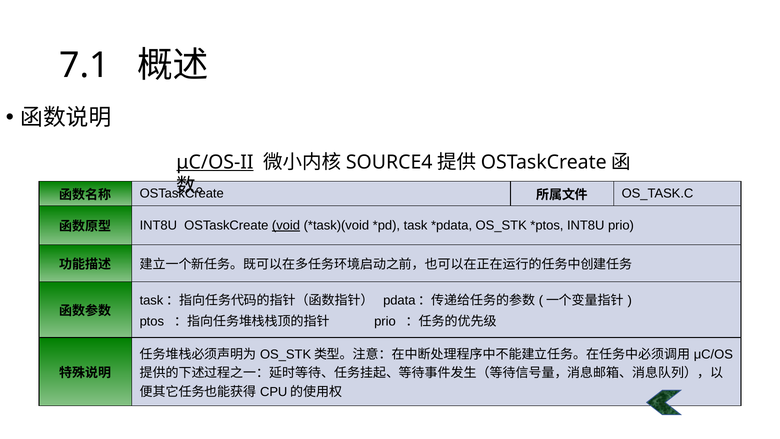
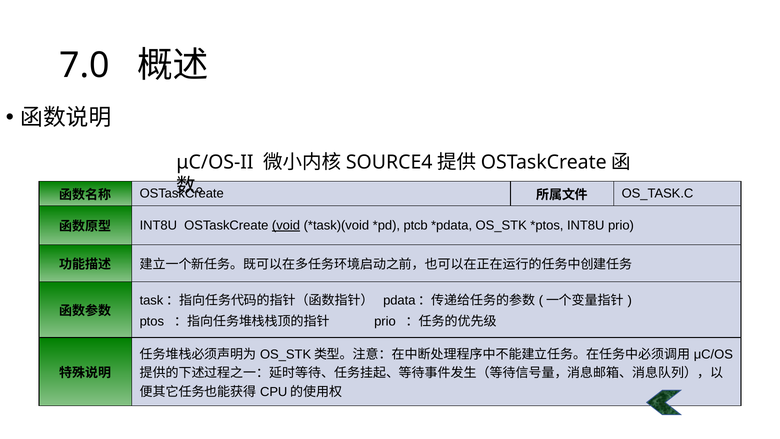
7.1: 7.1 -> 7.0
μC/OS-II underline: present -> none
task: task -> ptcb
